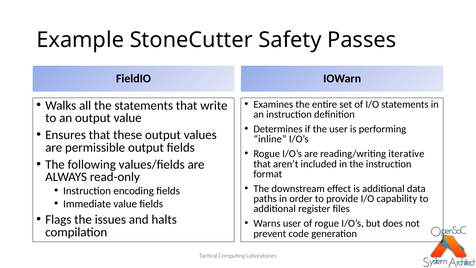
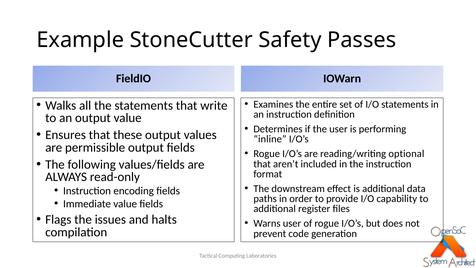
iterative: iterative -> optional
